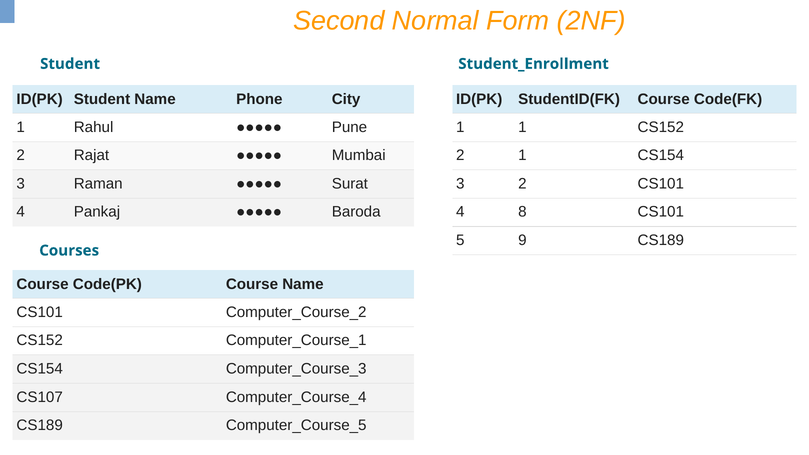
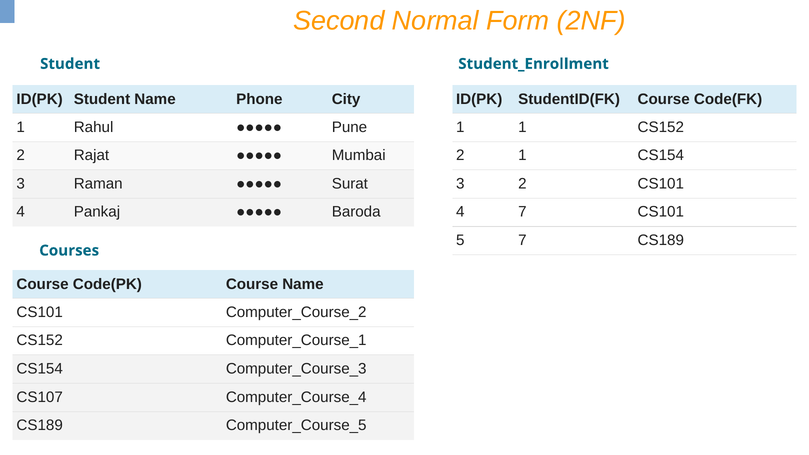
4 8: 8 -> 7
5 9: 9 -> 7
